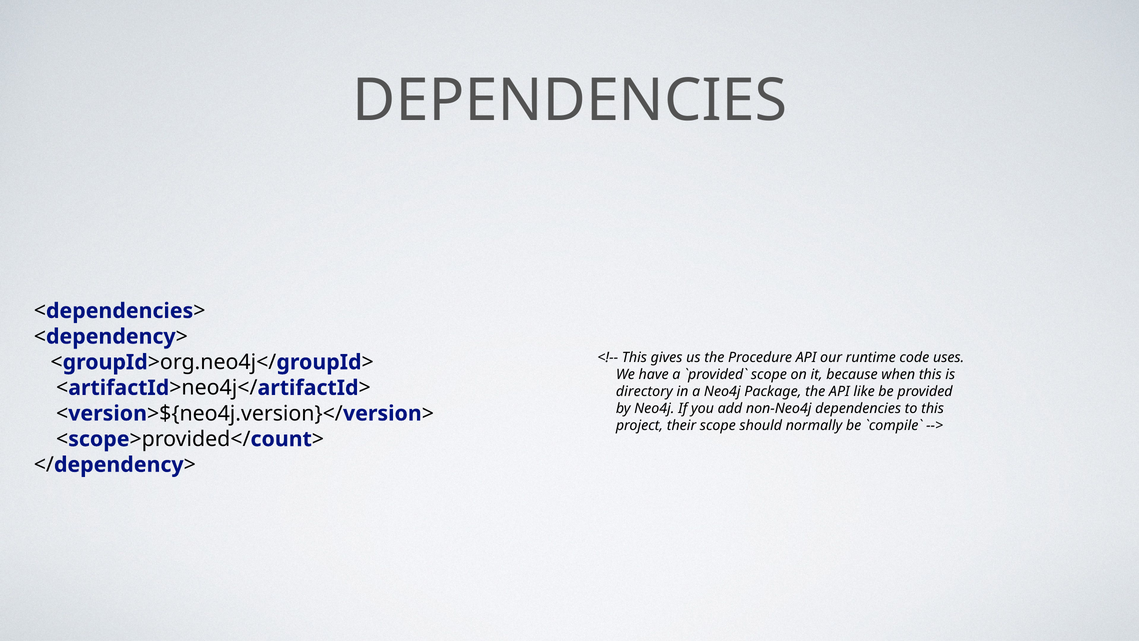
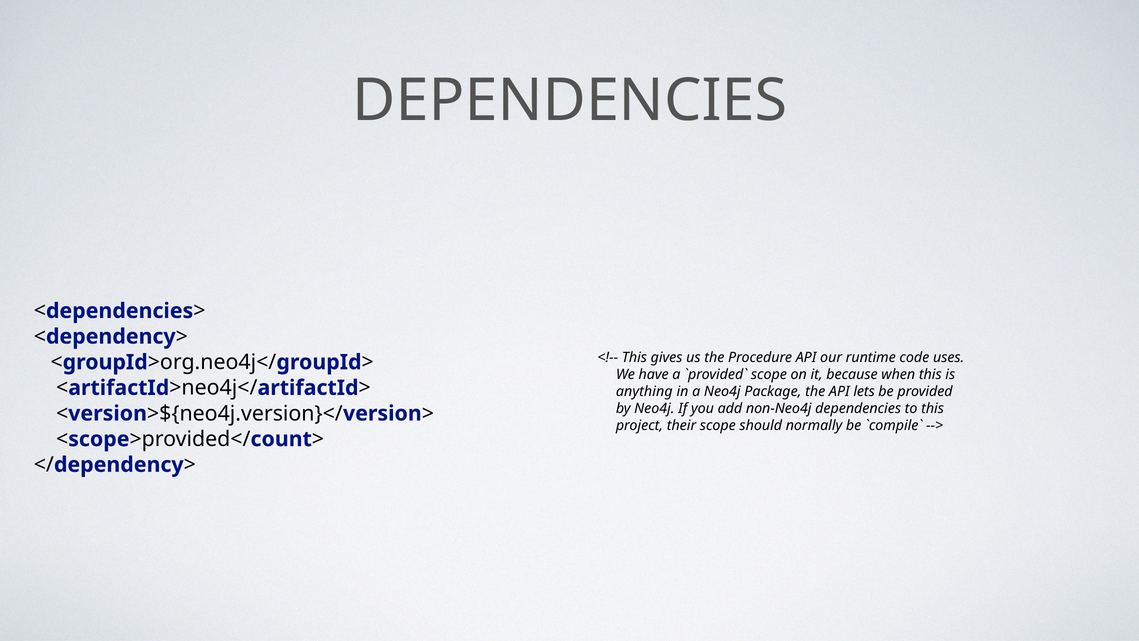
directory: directory -> anything
like: like -> lets
